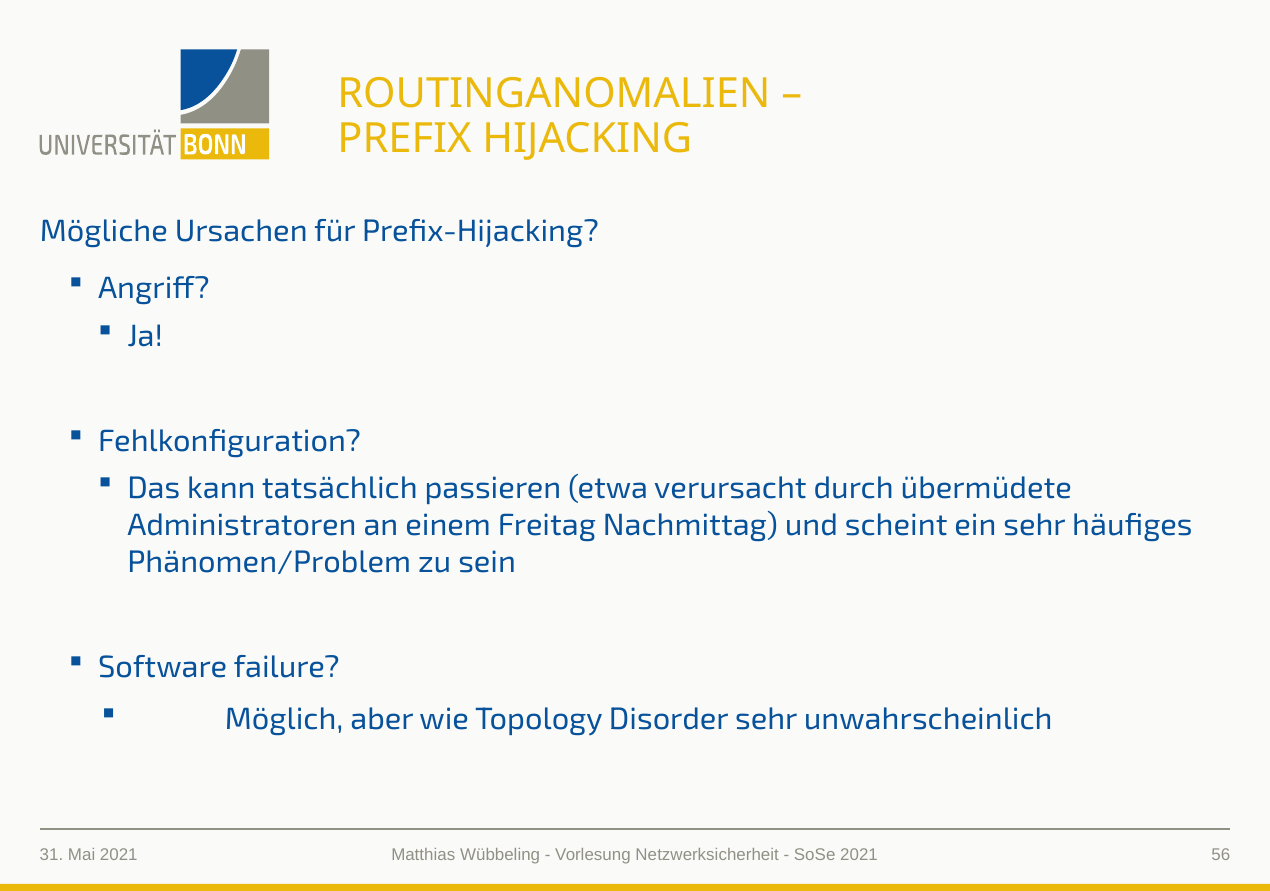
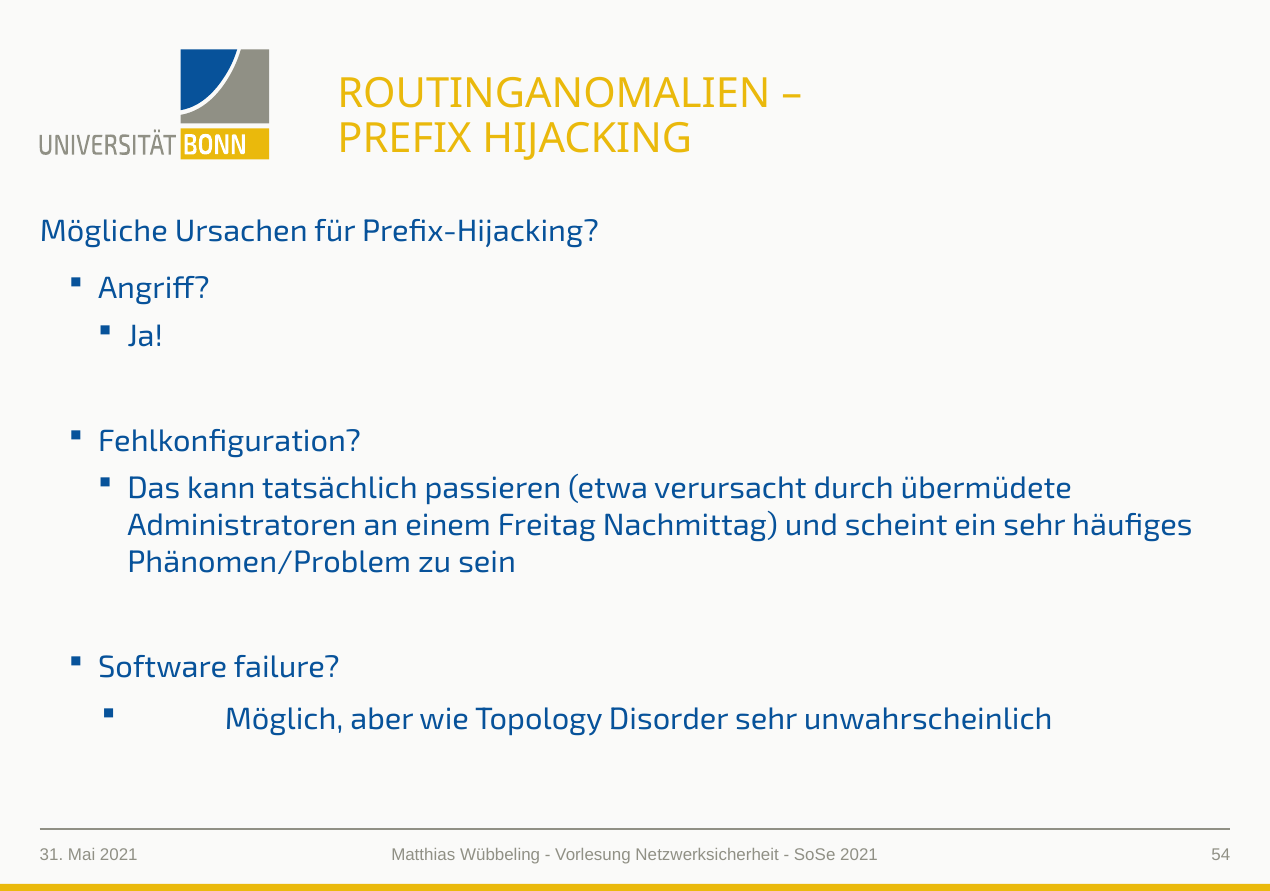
56: 56 -> 54
